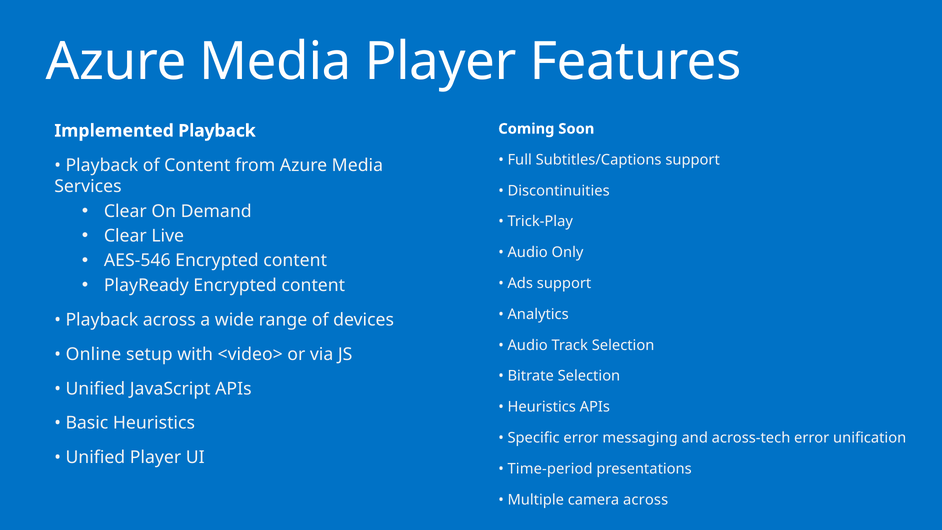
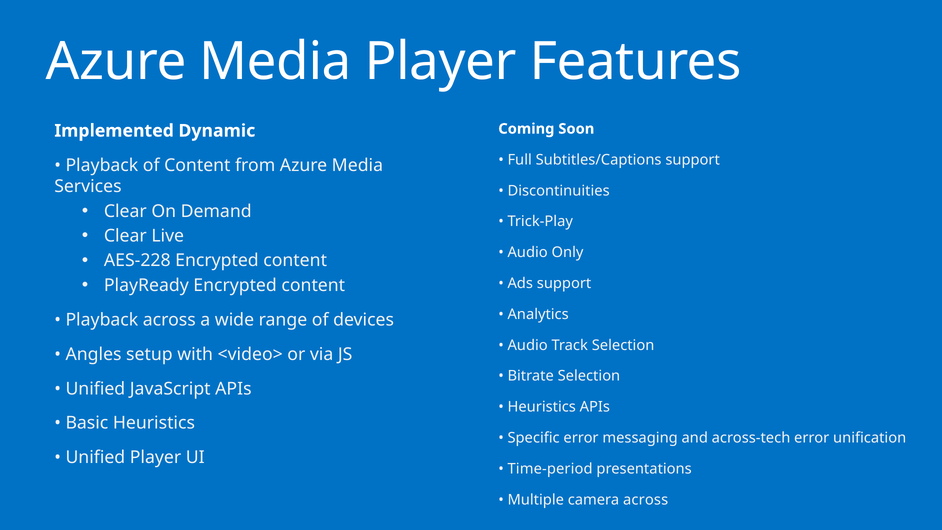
Implemented Playback: Playback -> Dynamic
AES-546: AES-546 -> AES-228
Online: Online -> Angles
